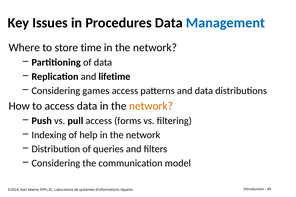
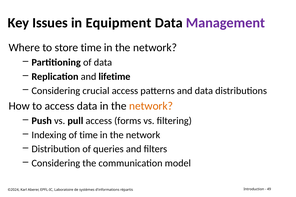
Procedures: Procedures -> Equipment
Management colour: blue -> purple
games: games -> crucial
of help: help -> time
